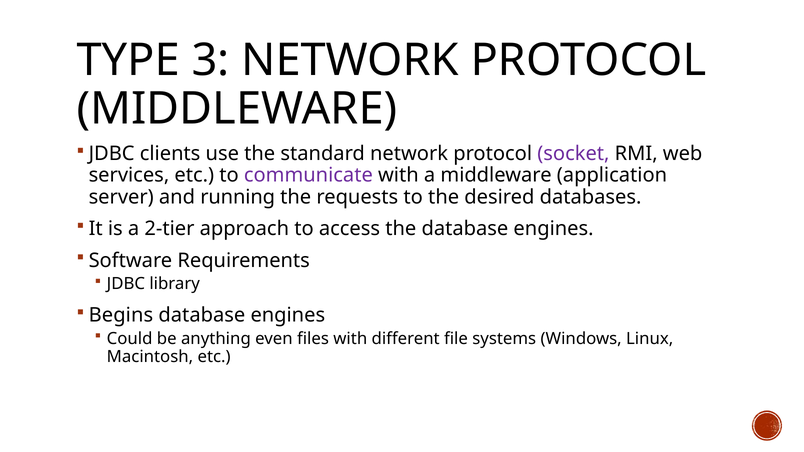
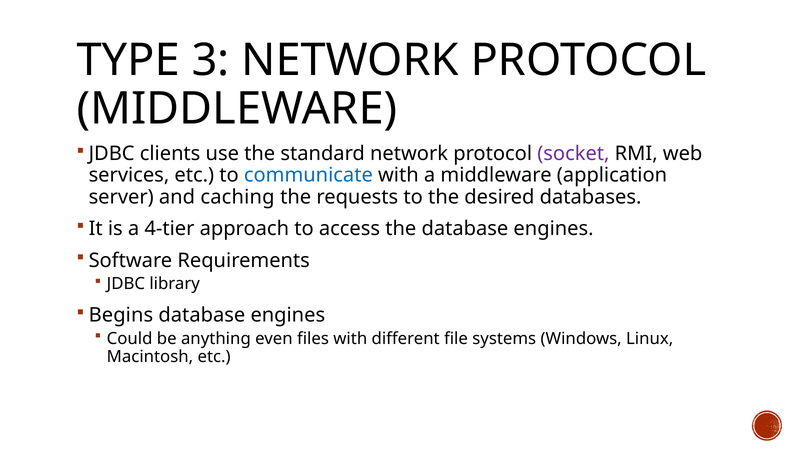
communicate colour: purple -> blue
running: running -> caching
2-tier: 2-tier -> 4-tier
